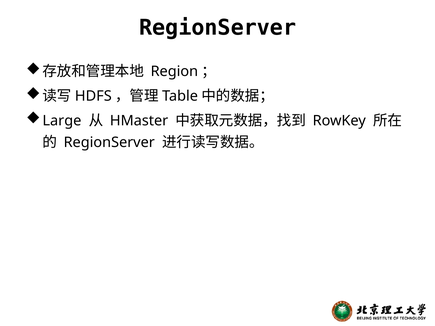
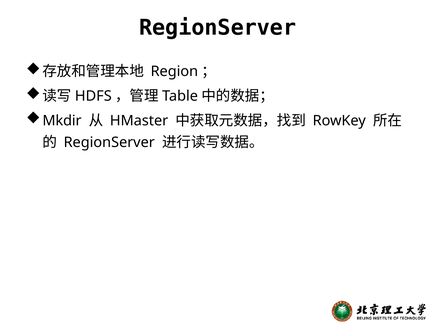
Large: Large -> Mkdir
